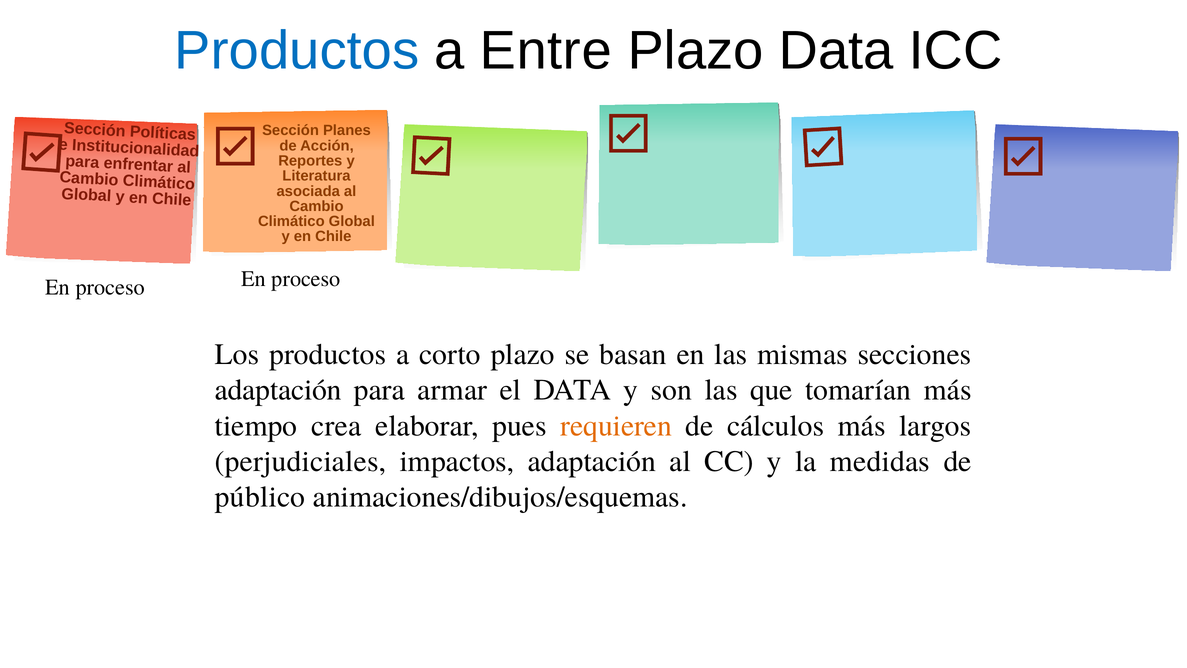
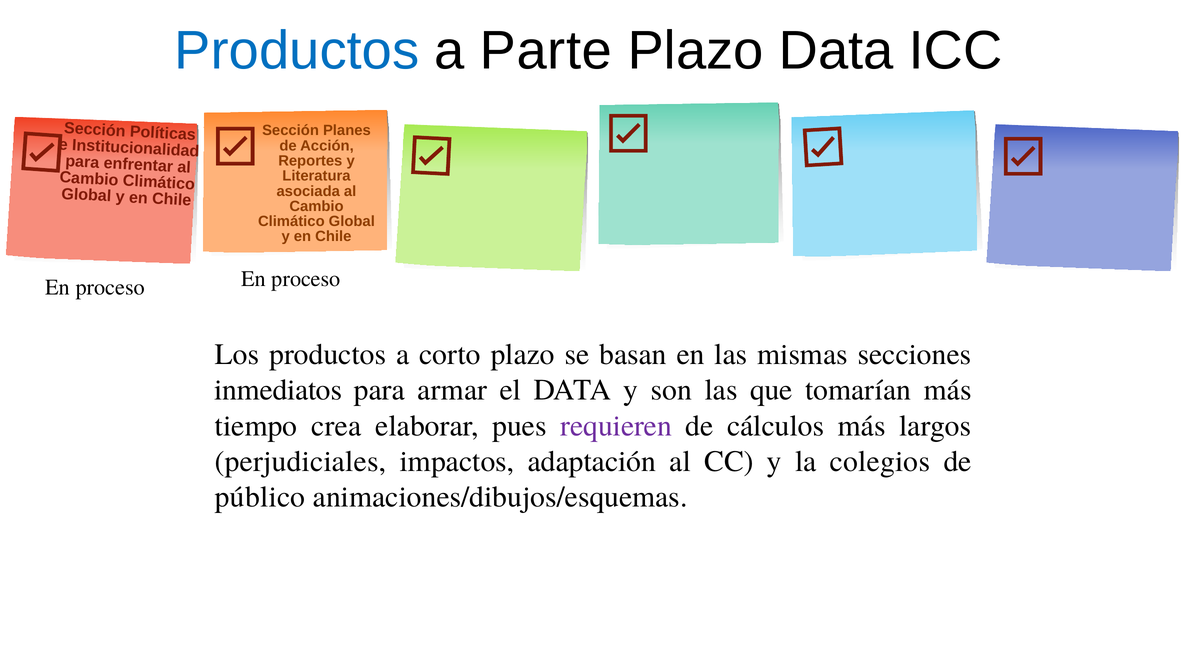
Entre: Entre -> Parte
adaptación at (278, 390): adaptación -> inmediatos
requieren colour: orange -> purple
medidas: medidas -> colegios
